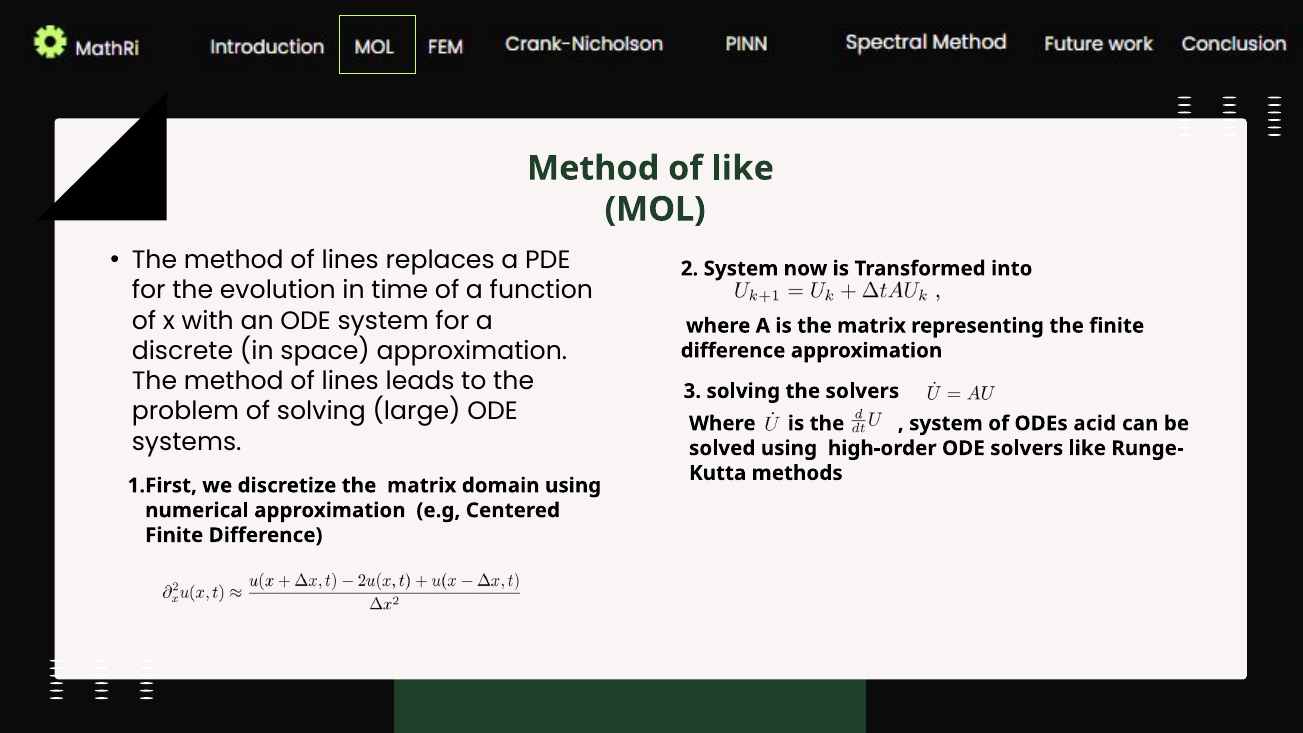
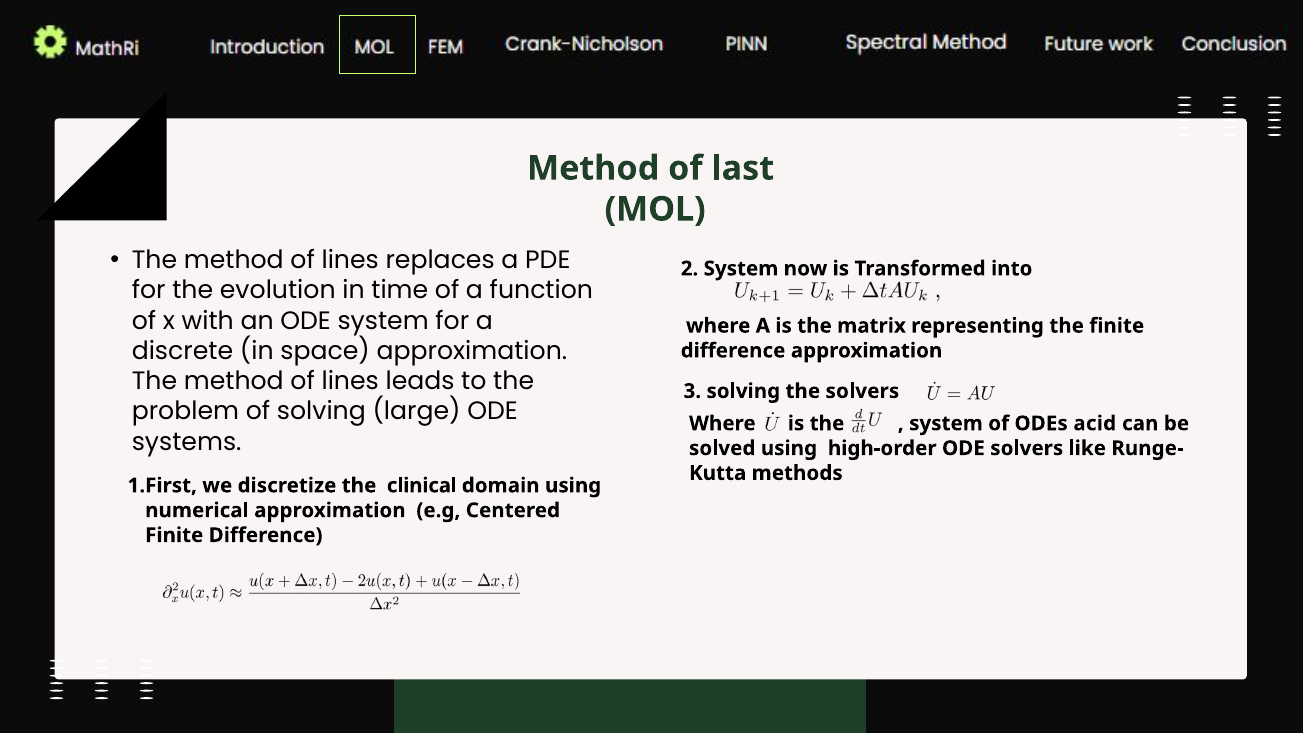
of like: like -> last
discretize the matrix: matrix -> clinical
